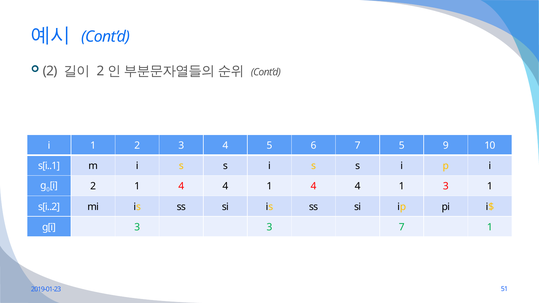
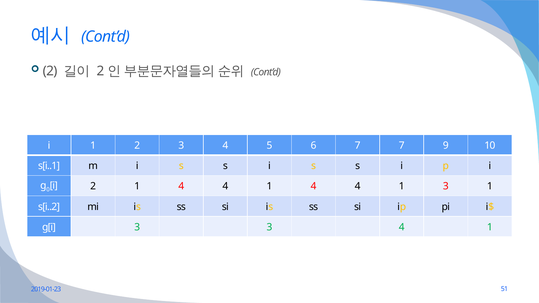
7 5: 5 -> 7
3 3 7: 7 -> 4
